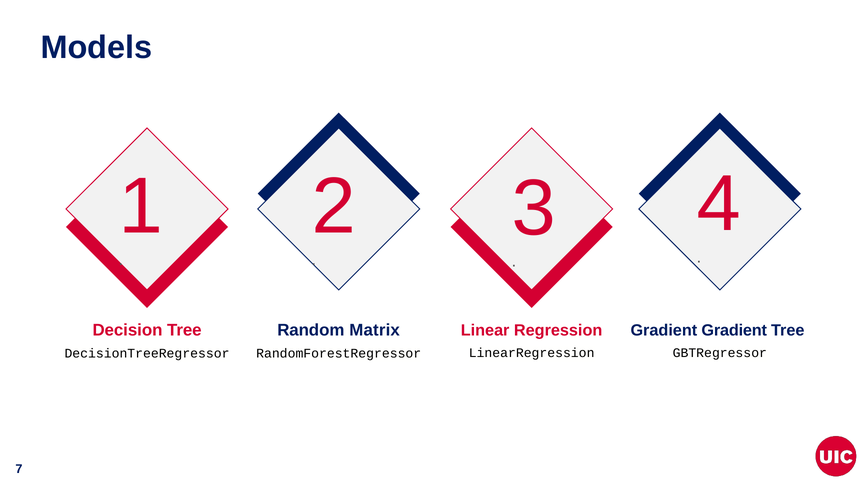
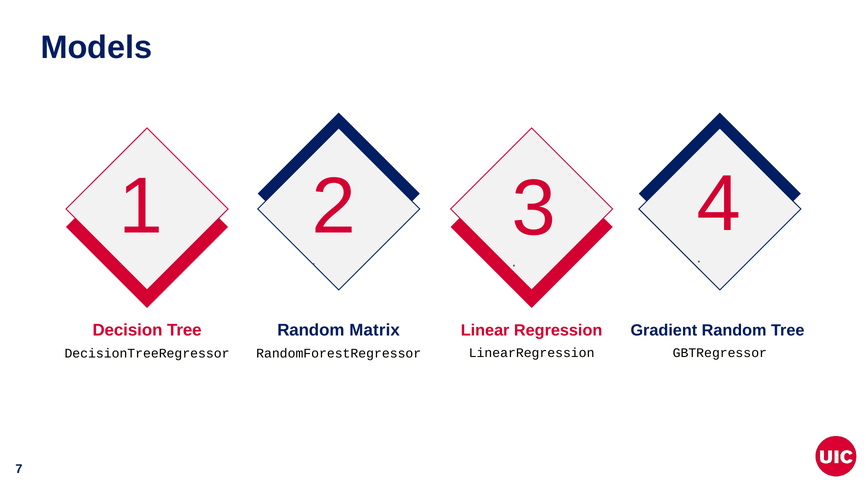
Gradient Gradient: Gradient -> Random
